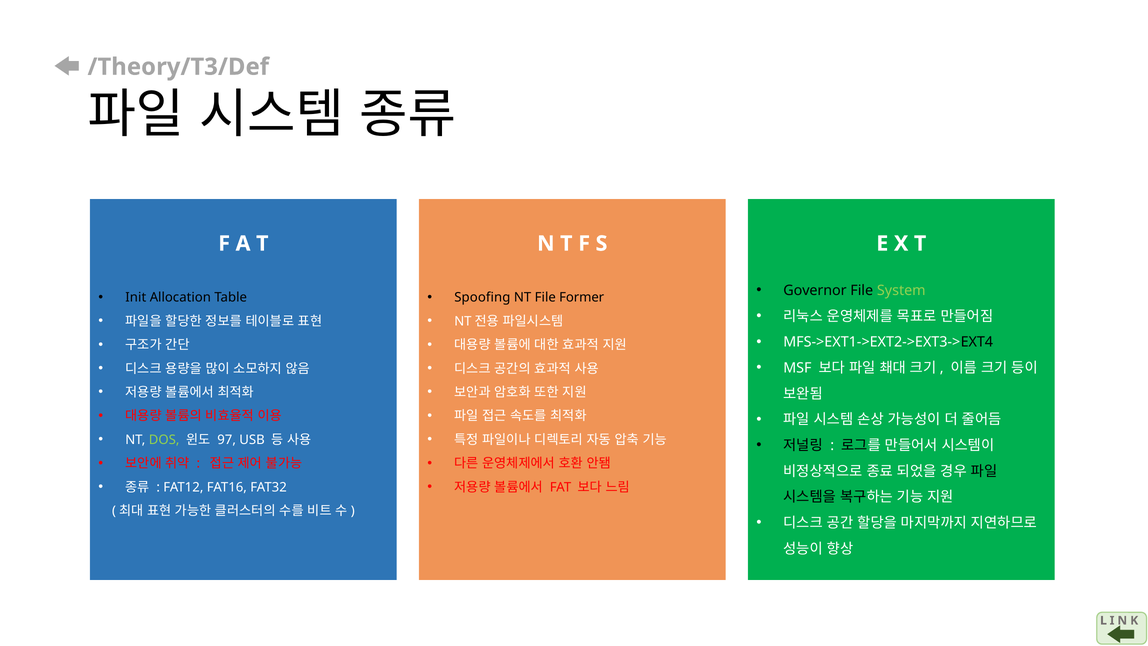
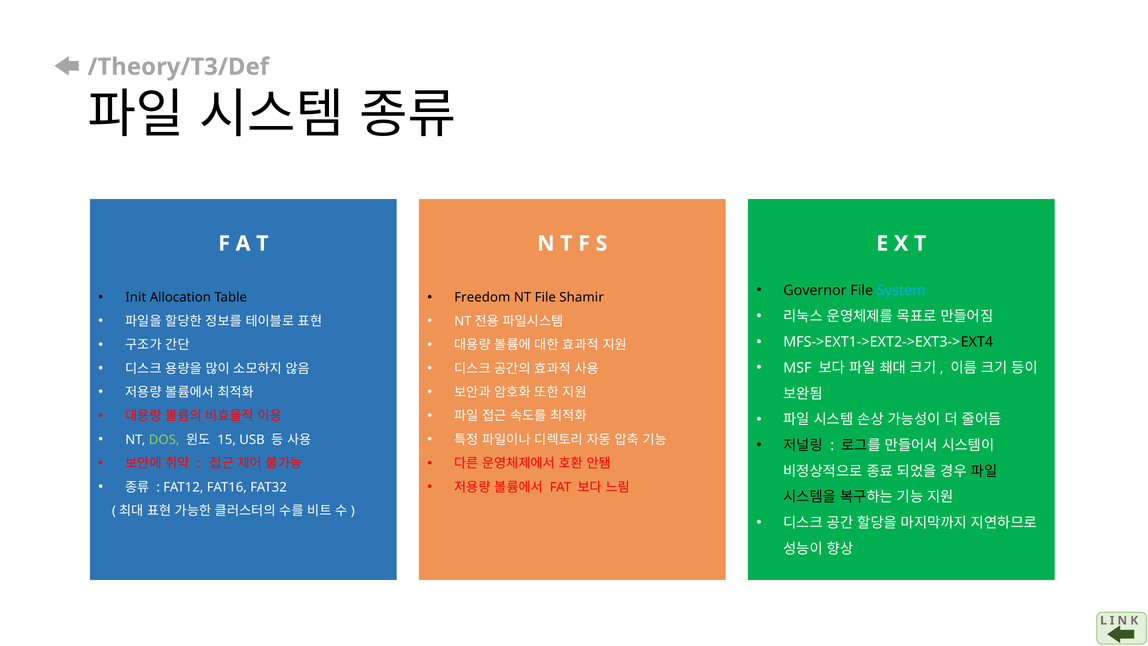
System colour: light green -> light blue
Spoofing: Spoofing -> Freedom
Former: Former -> Shamir
97: 97 -> 15
